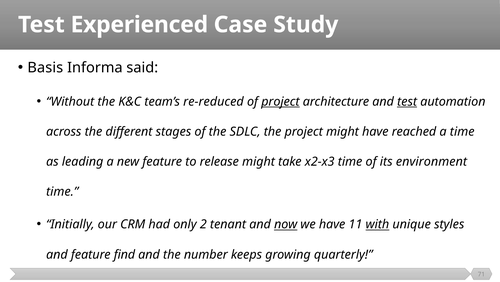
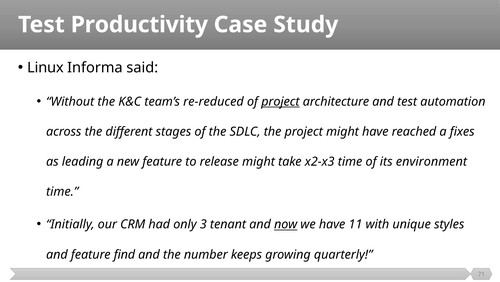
Experienced: Experienced -> Productivity
Basis: Basis -> Linux
test at (407, 101) underline: present -> none
a time: time -> fixes
2: 2 -> 3
with underline: present -> none
